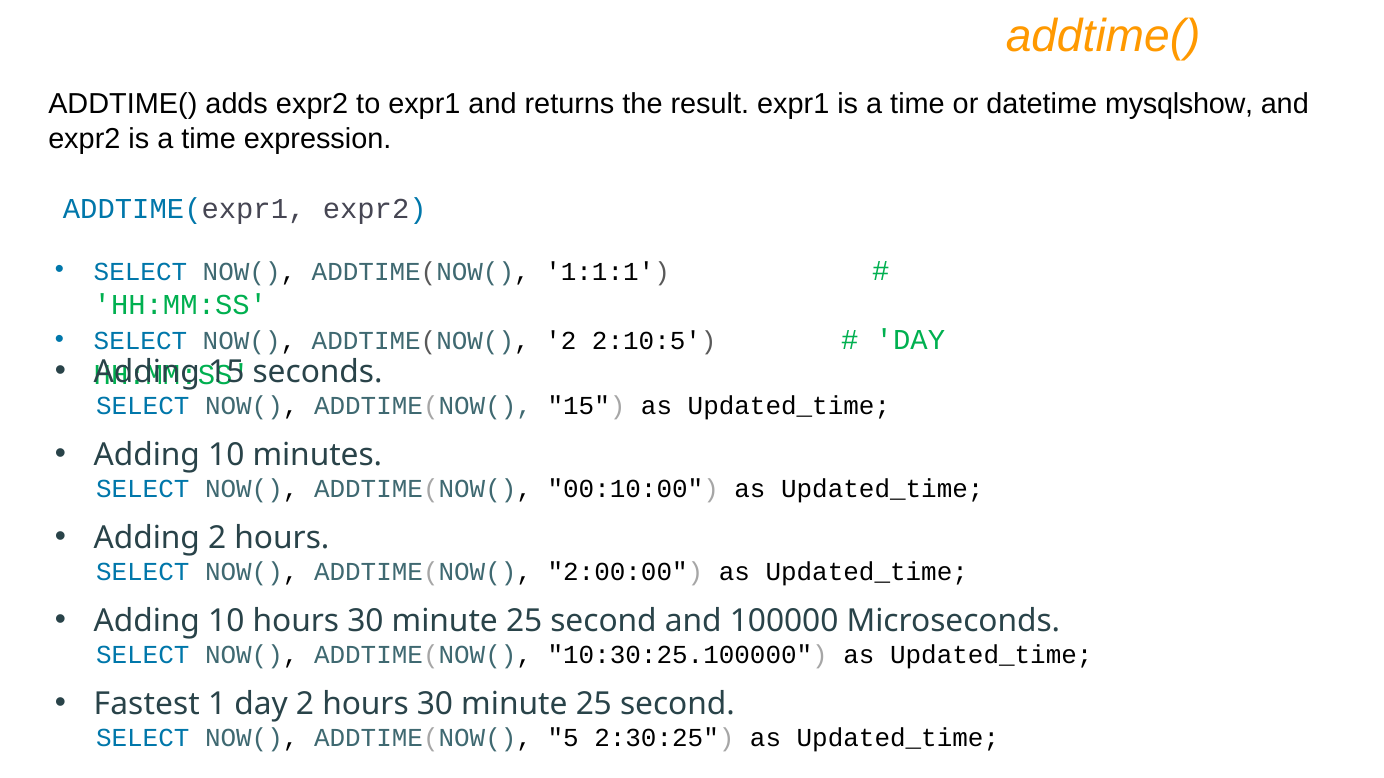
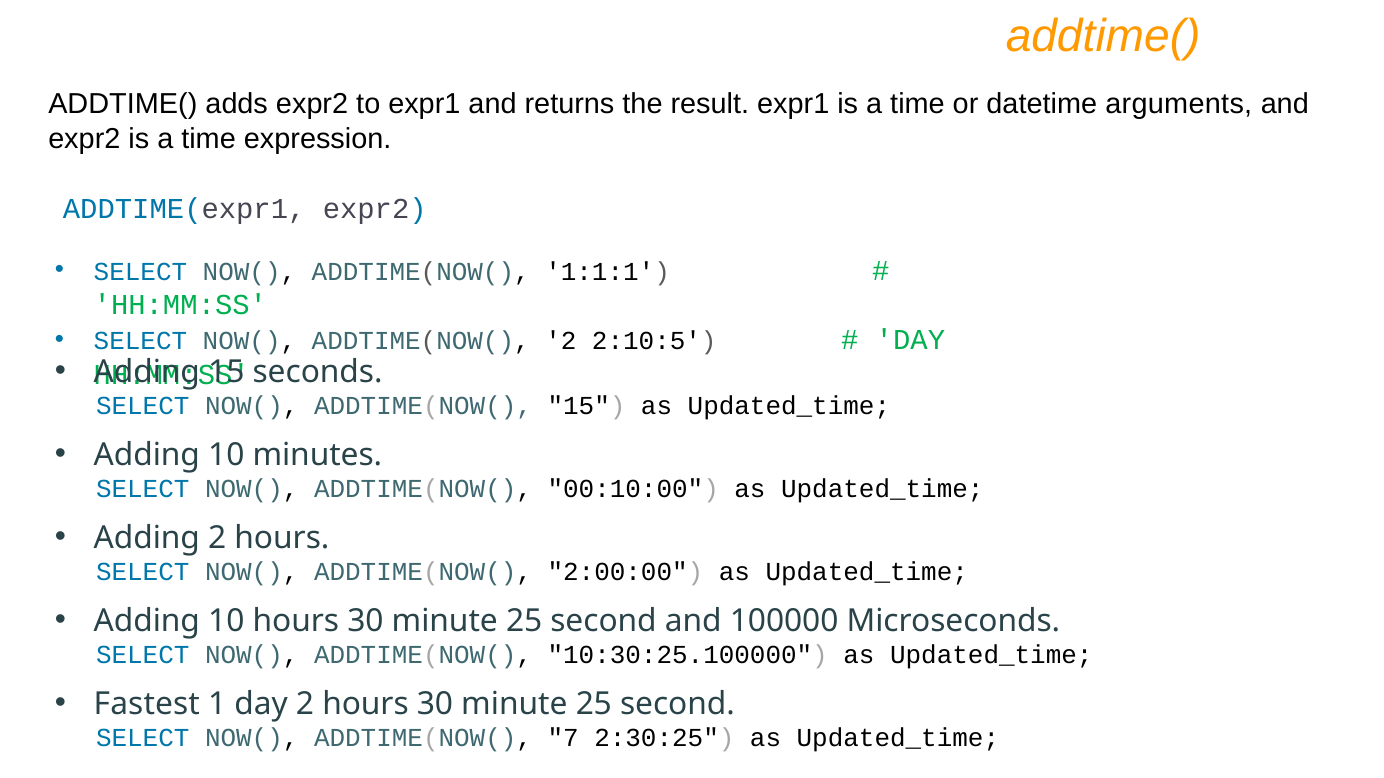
mysqlshow: mysqlshow -> arguments
5: 5 -> 7
